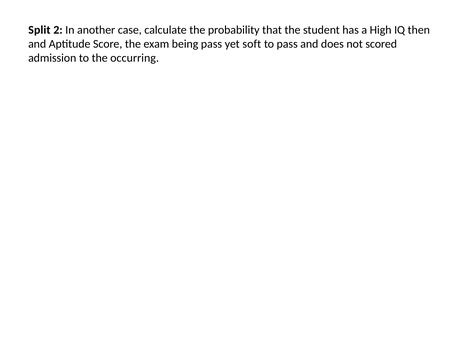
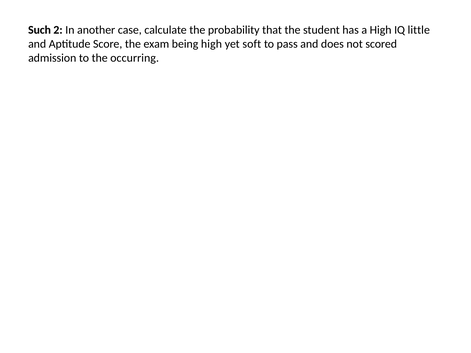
Split: Split -> Such
then: then -> little
being pass: pass -> high
